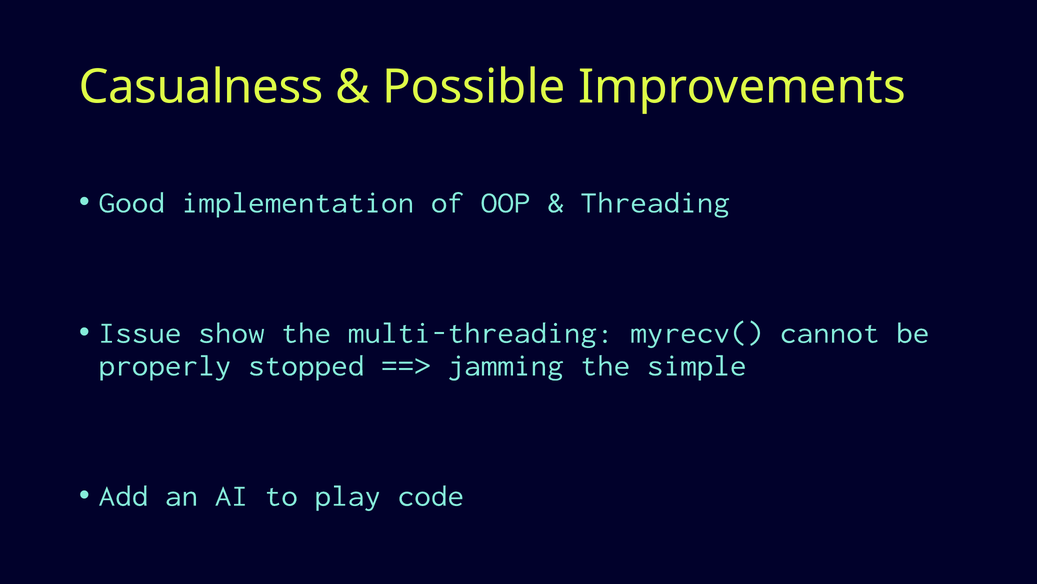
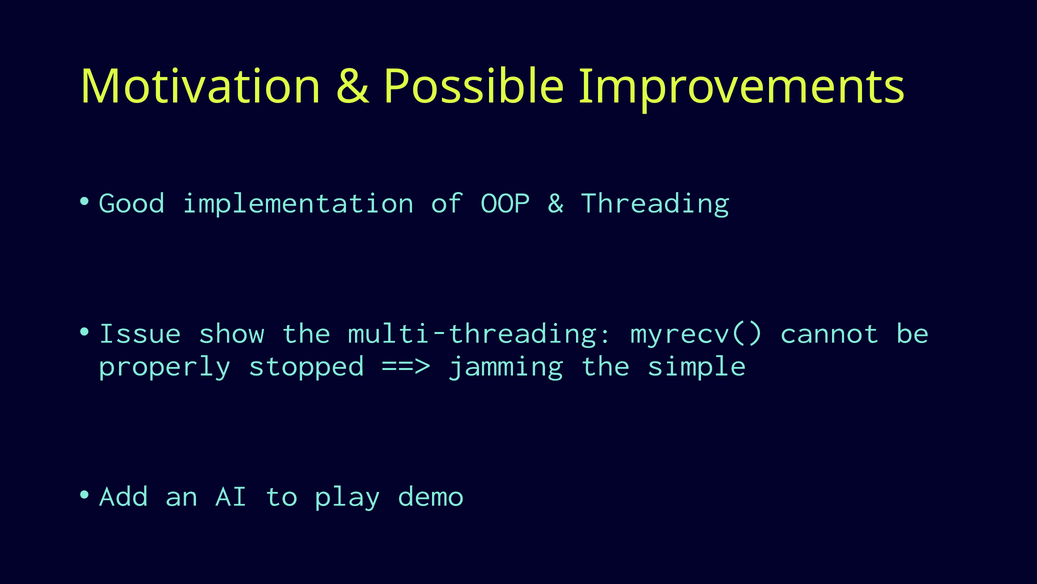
Casualness: Casualness -> Motivation
code: code -> demo
